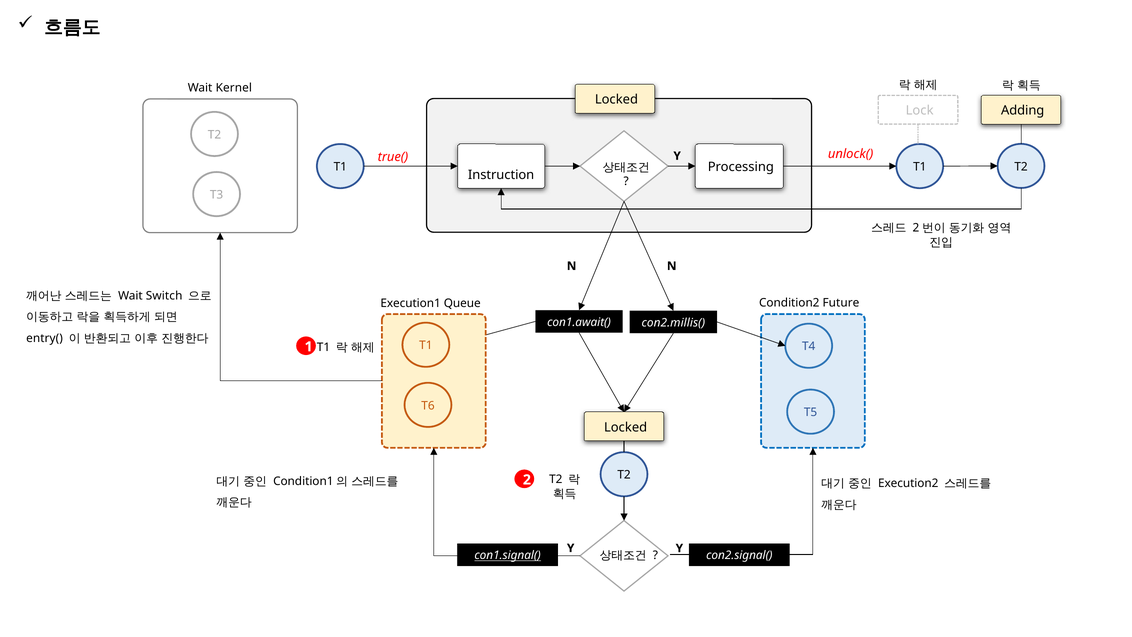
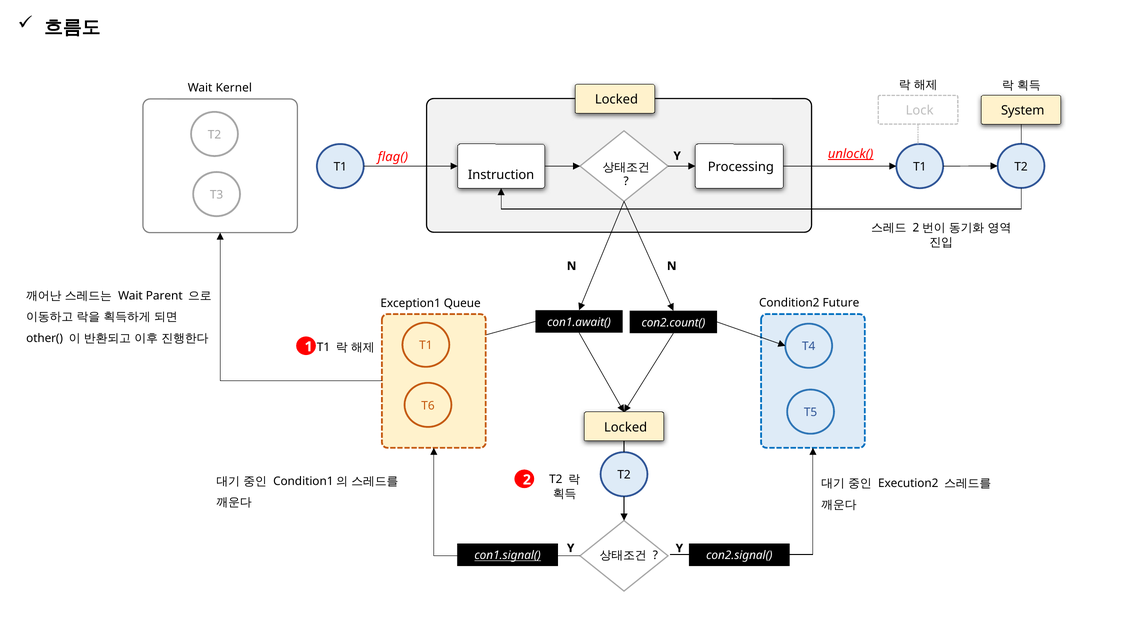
Adding: Adding -> System
unlock( underline: none -> present
true(: true( -> flag(
Switch: Switch -> Parent
Execution1: Execution1 -> Exception1
con2.millis(: con2.millis( -> con2.count(
entry(: entry( -> other(
